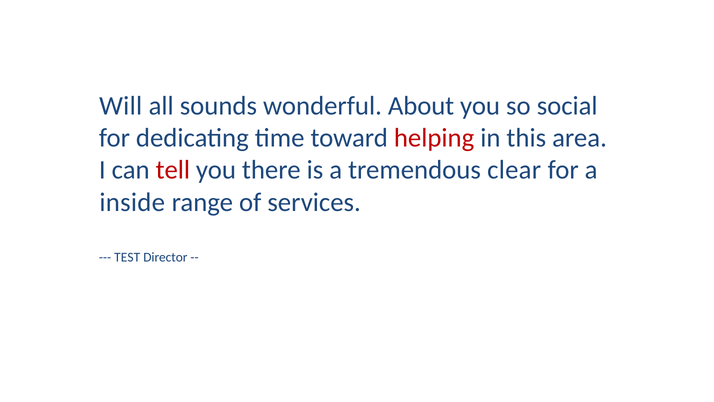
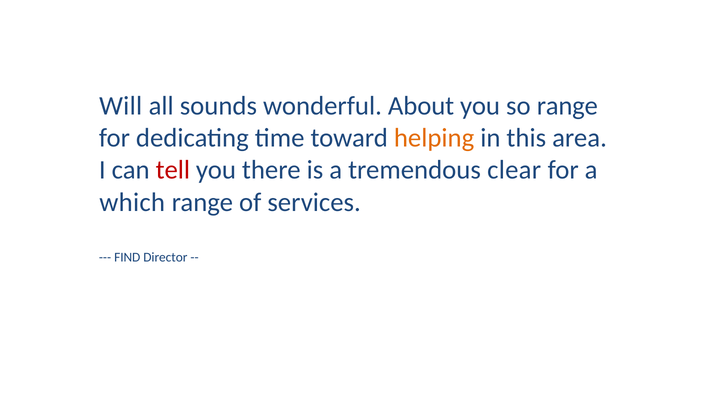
so social: social -> range
helping colour: red -> orange
inside: inside -> which
TEST: TEST -> FIND
